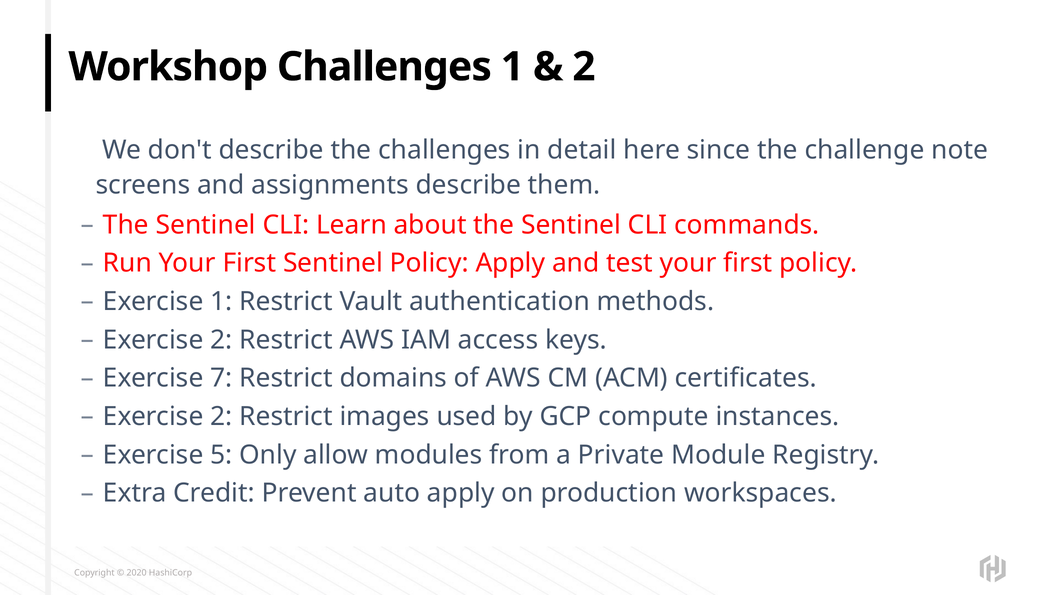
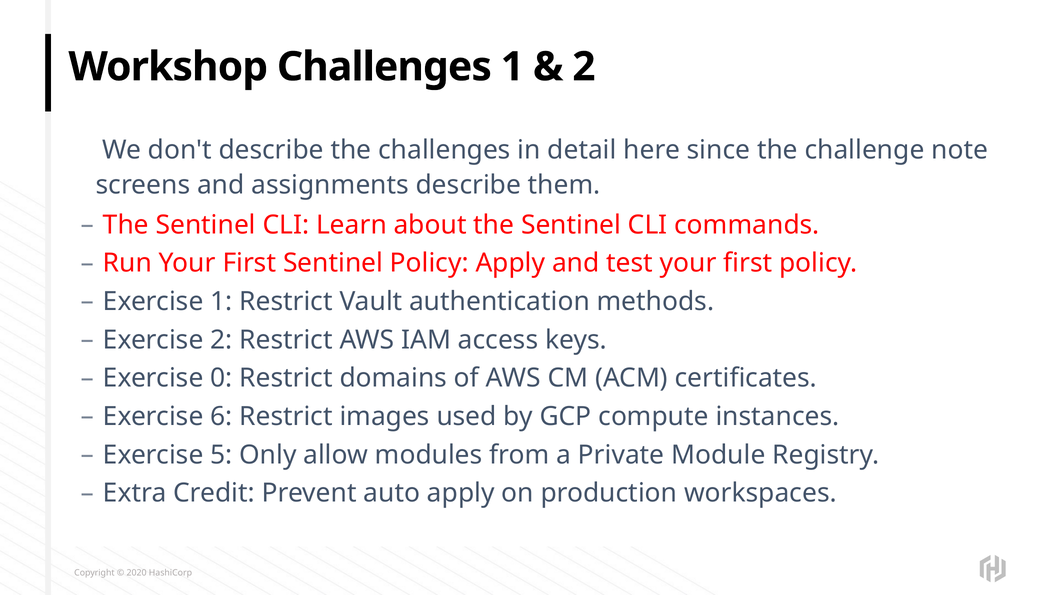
7: 7 -> 0
2 at (221, 416): 2 -> 6
